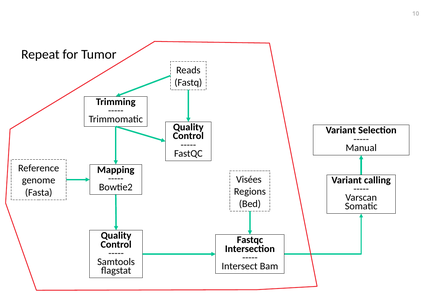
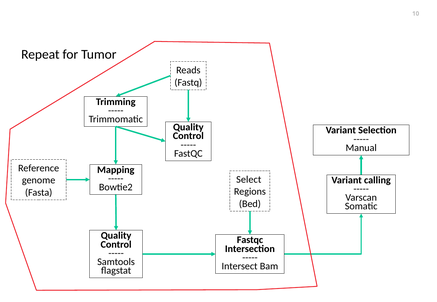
Visées: Visées -> Select
